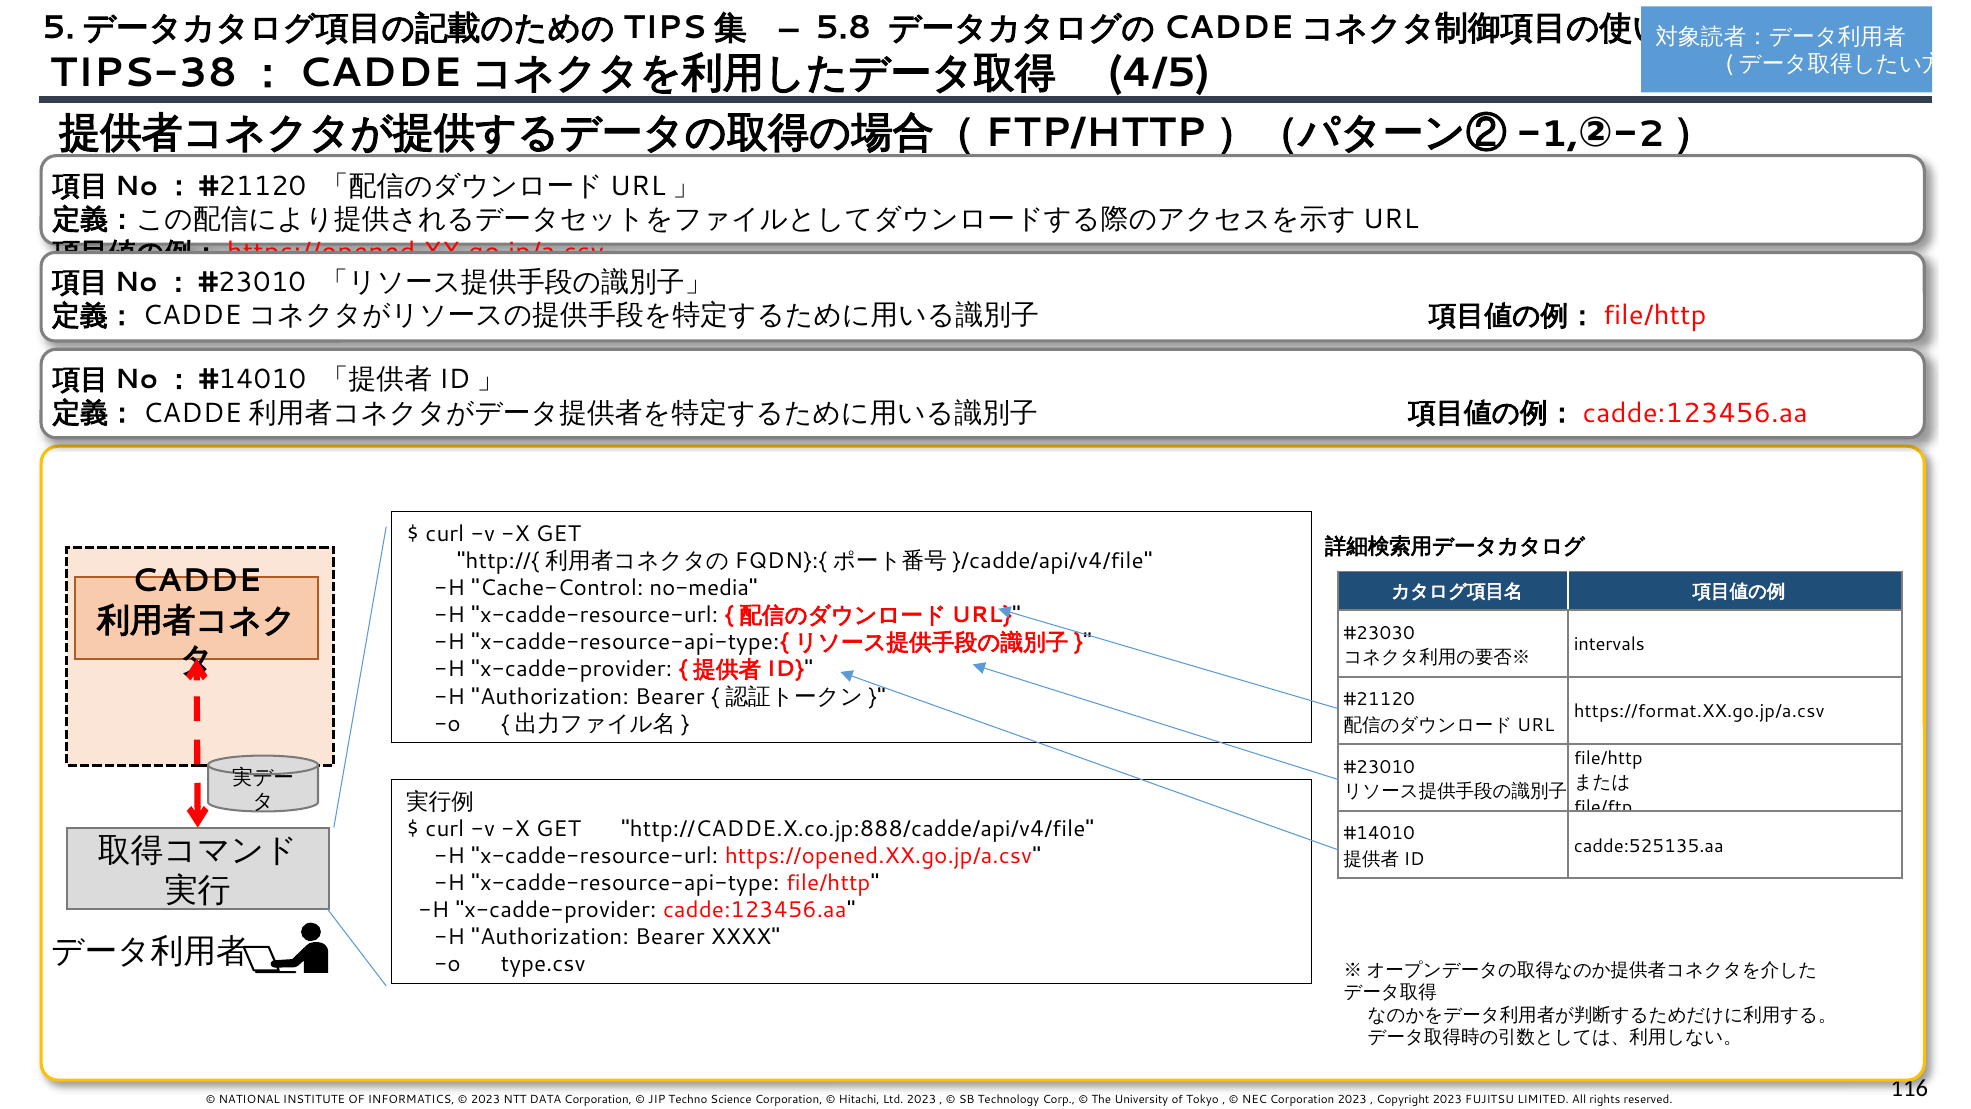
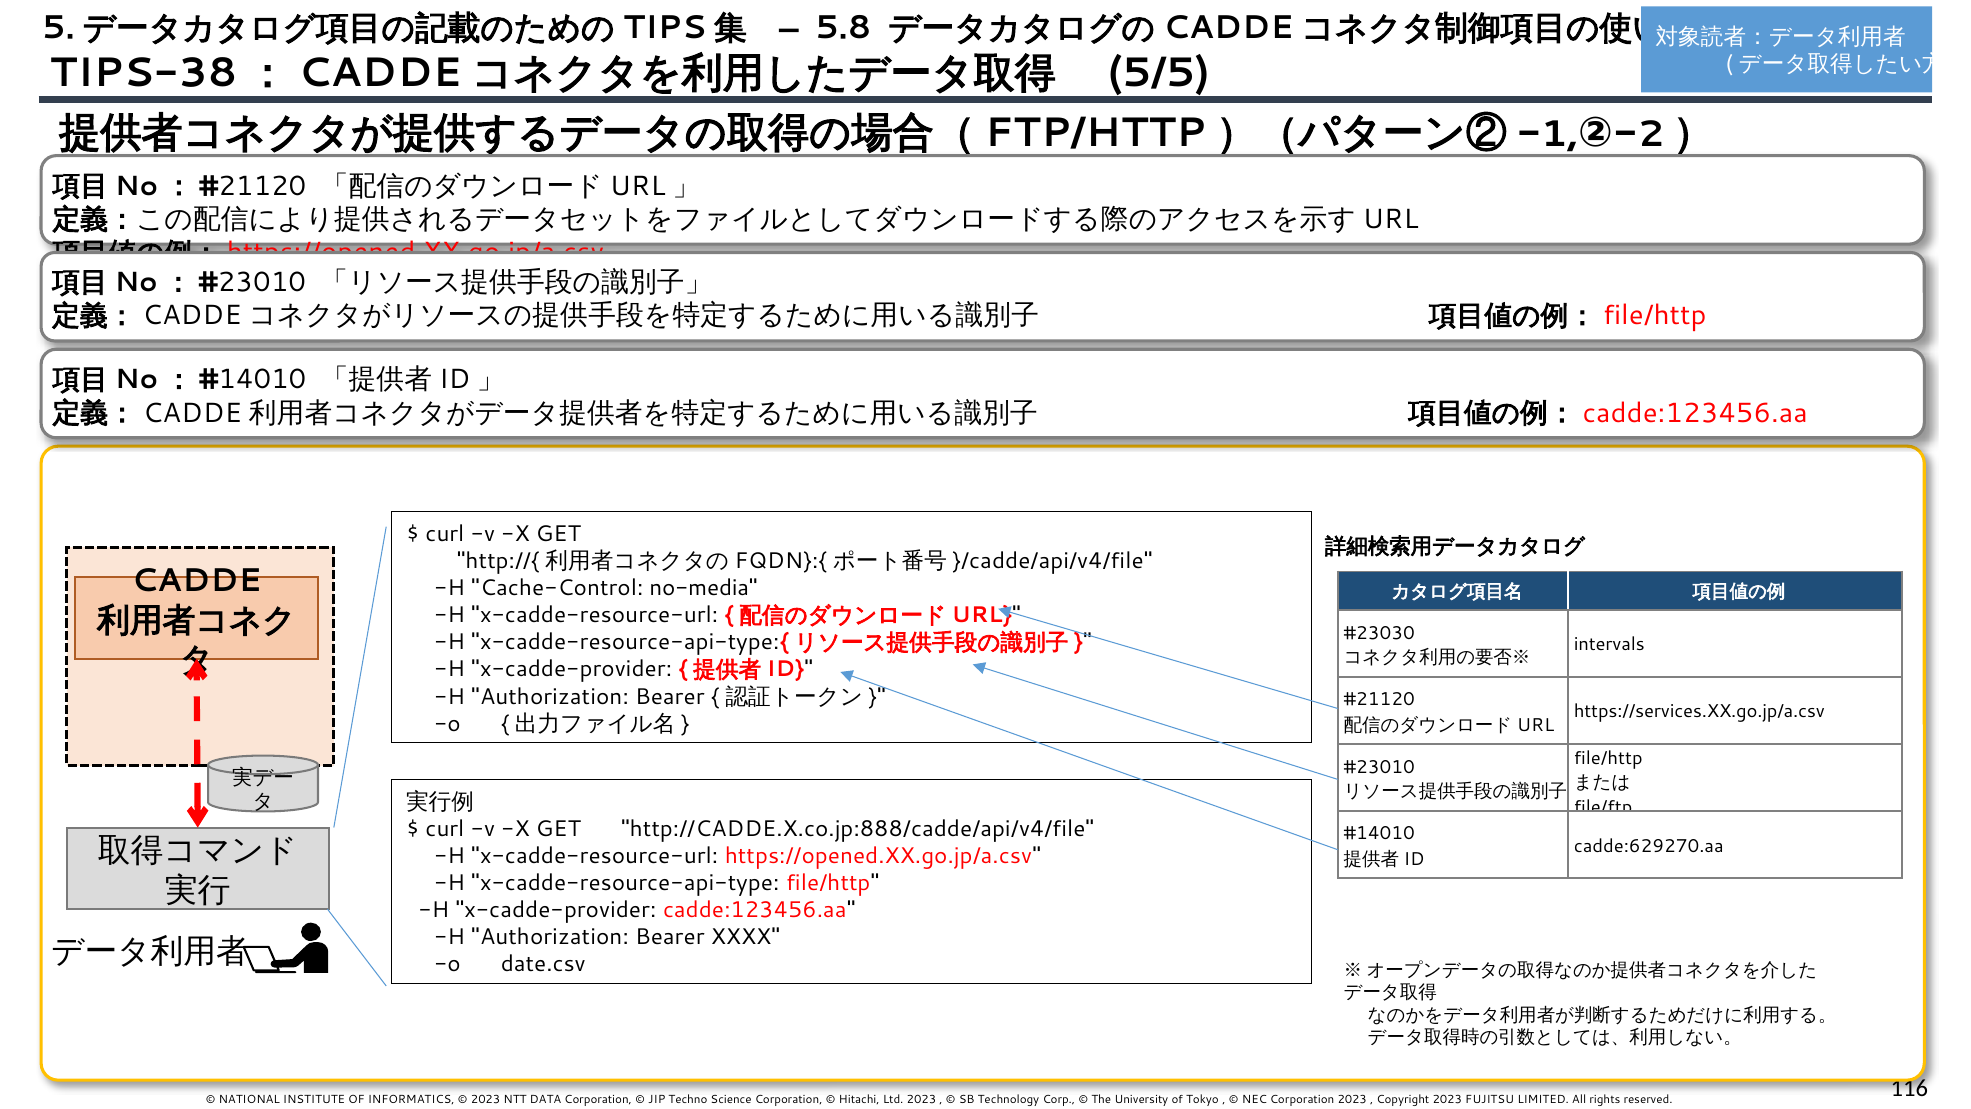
4/5: 4/5 -> 5/5
https://format.XX.go.jp/a.csv: https://format.XX.go.jp/a.csv -> https://services.XX.go.jp/a.csv
cadde:525135.aa: cadde:525135.aa -> cadde:629270.aa
type.csv: type.csv -> date.csv
